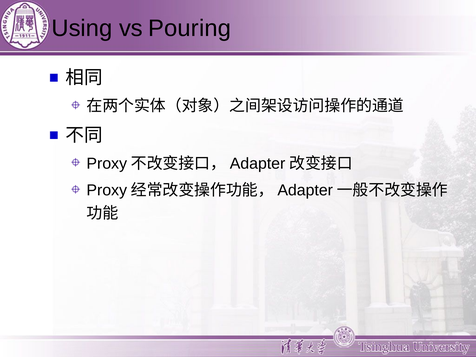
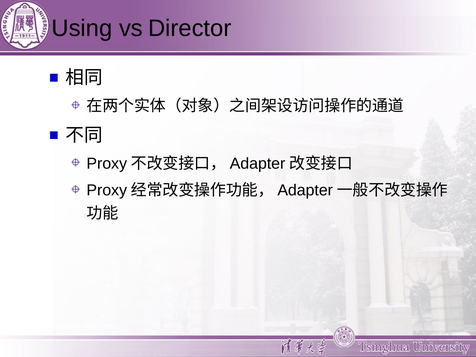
Pouring: Pouring -> Director
